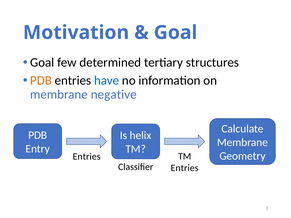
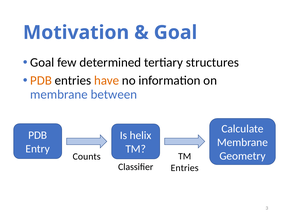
have colour: blue -> orange
negative: negative -> between
Entries at (87, 157): Entries -> Counts
